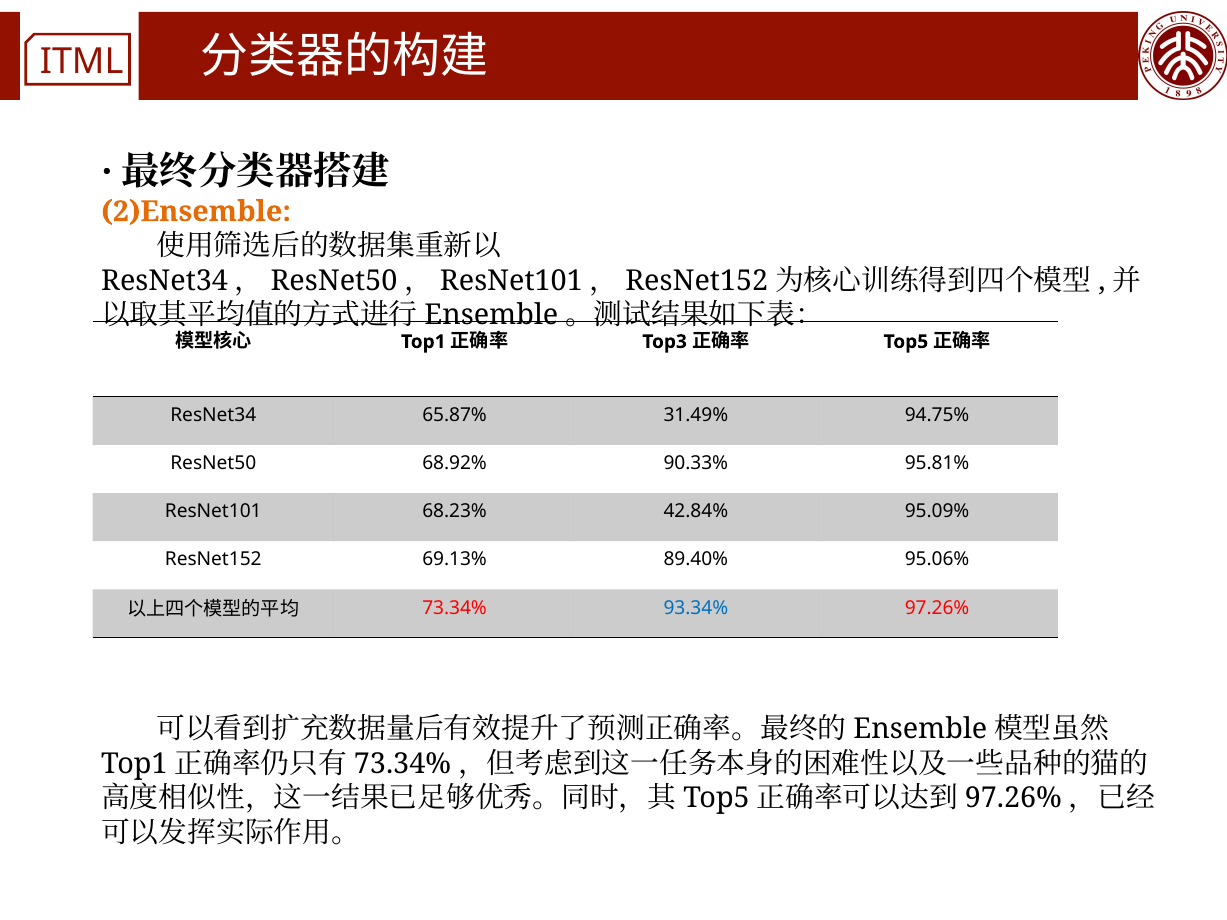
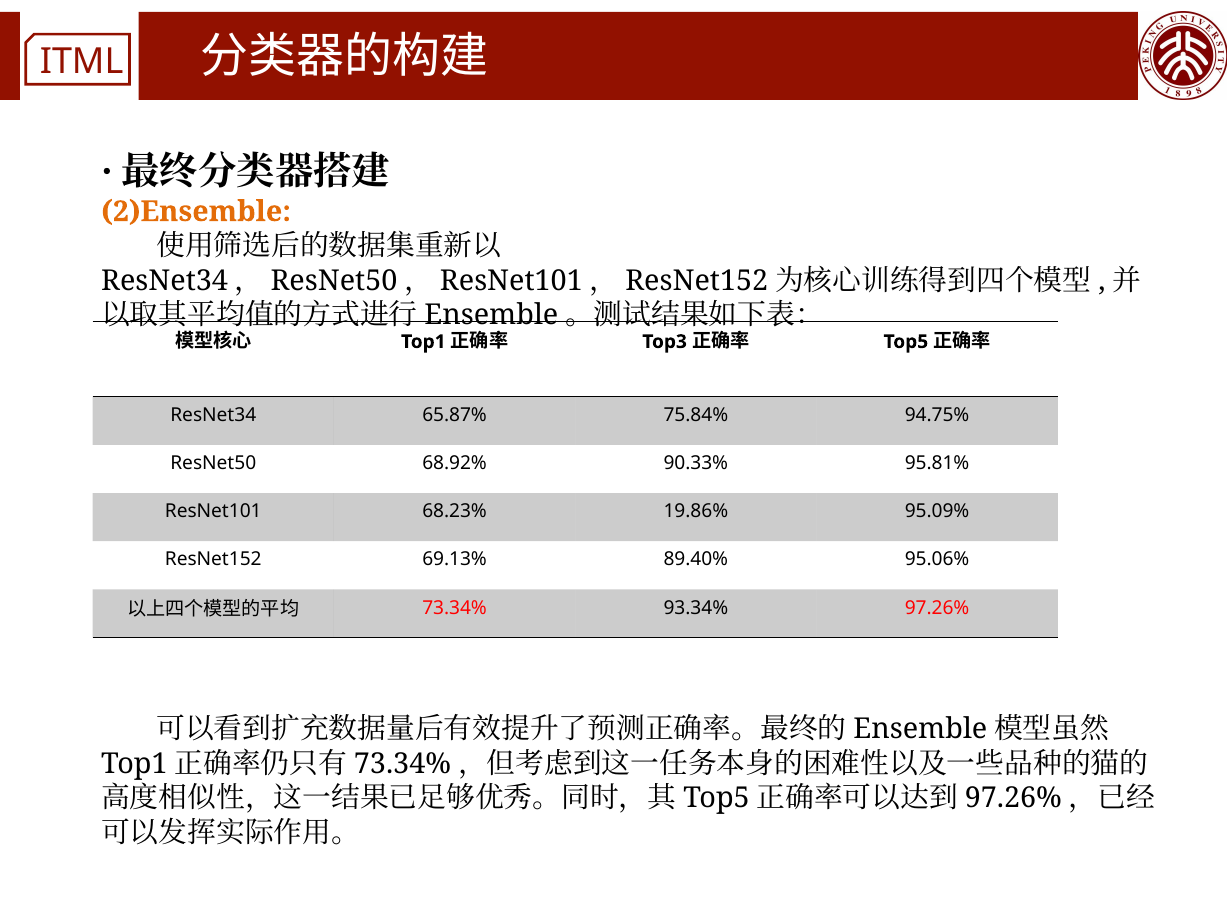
31.49%: 31.49% -> 75.84%
42.84%: 42.84% -> 19.86%
93.34% colour: blue -> black
